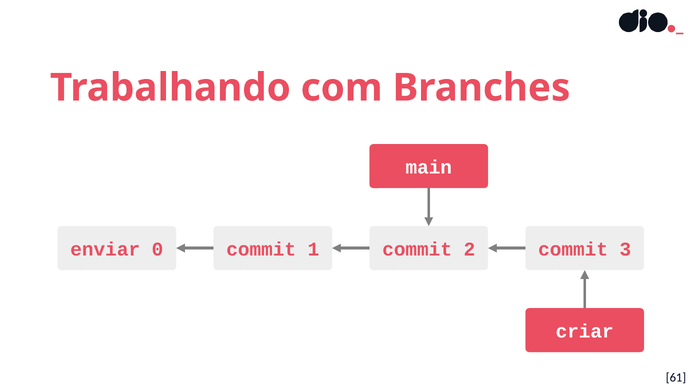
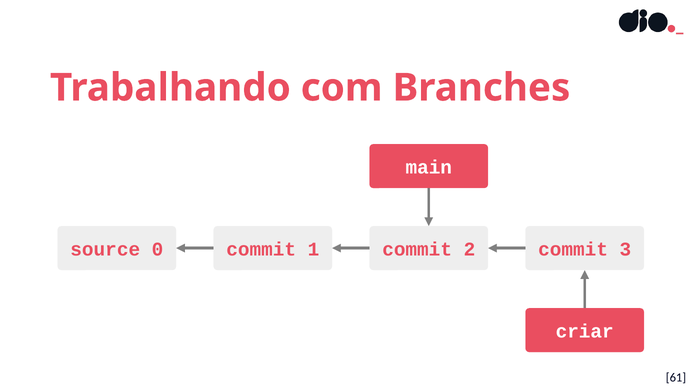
enviar: enviar -> source
